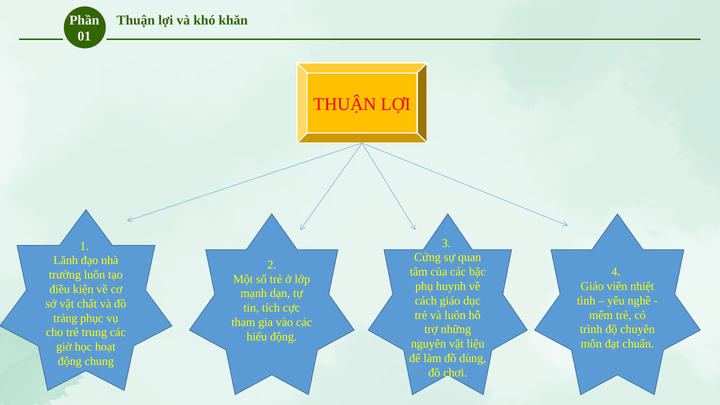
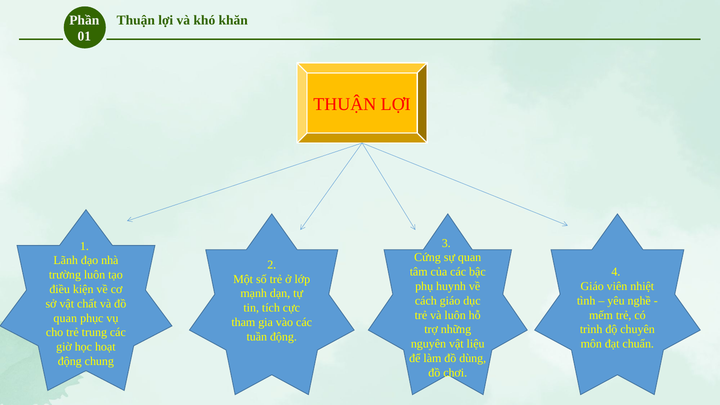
tráng at (65, 318): tráng -> quan
hiếu: hiếu -> tuần
